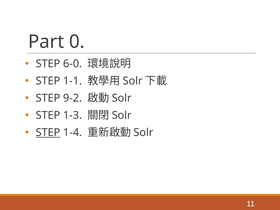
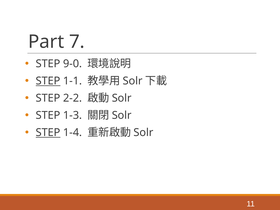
0: 0 -> 7
6-0: 6-0 -> 9-0
STEP at (48, 81) underline: none -> present
9-2: 9-2 -> 2-2
